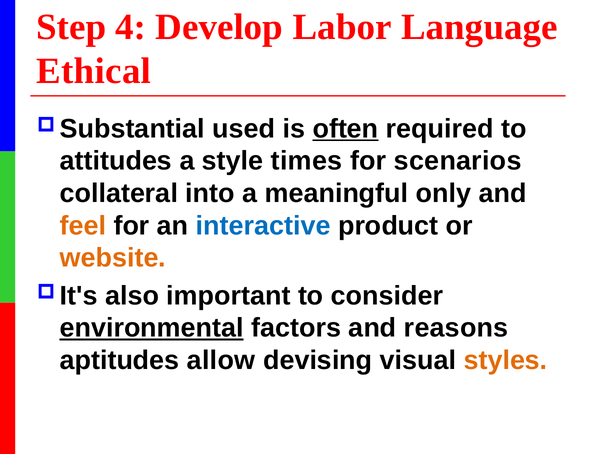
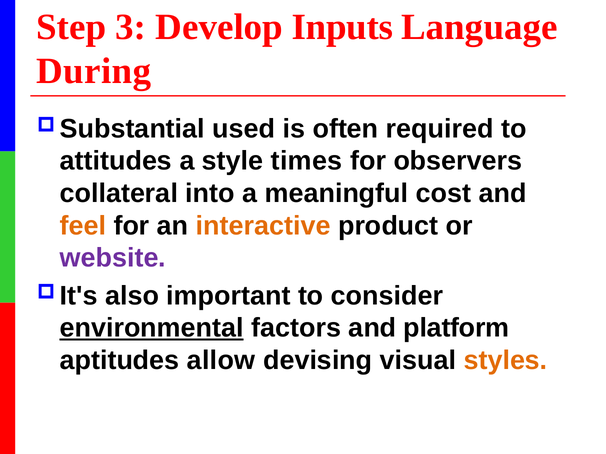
4: 4 -> 3
Labor: Labor -> Inputs
Ethical: Ethical -> During
often underline: present -> none
scenarios: scenarios -> observers
only: only -> cost
interactive colour: blue -> orange
website colour: orange -> purple
reasons: reasons -> platform
